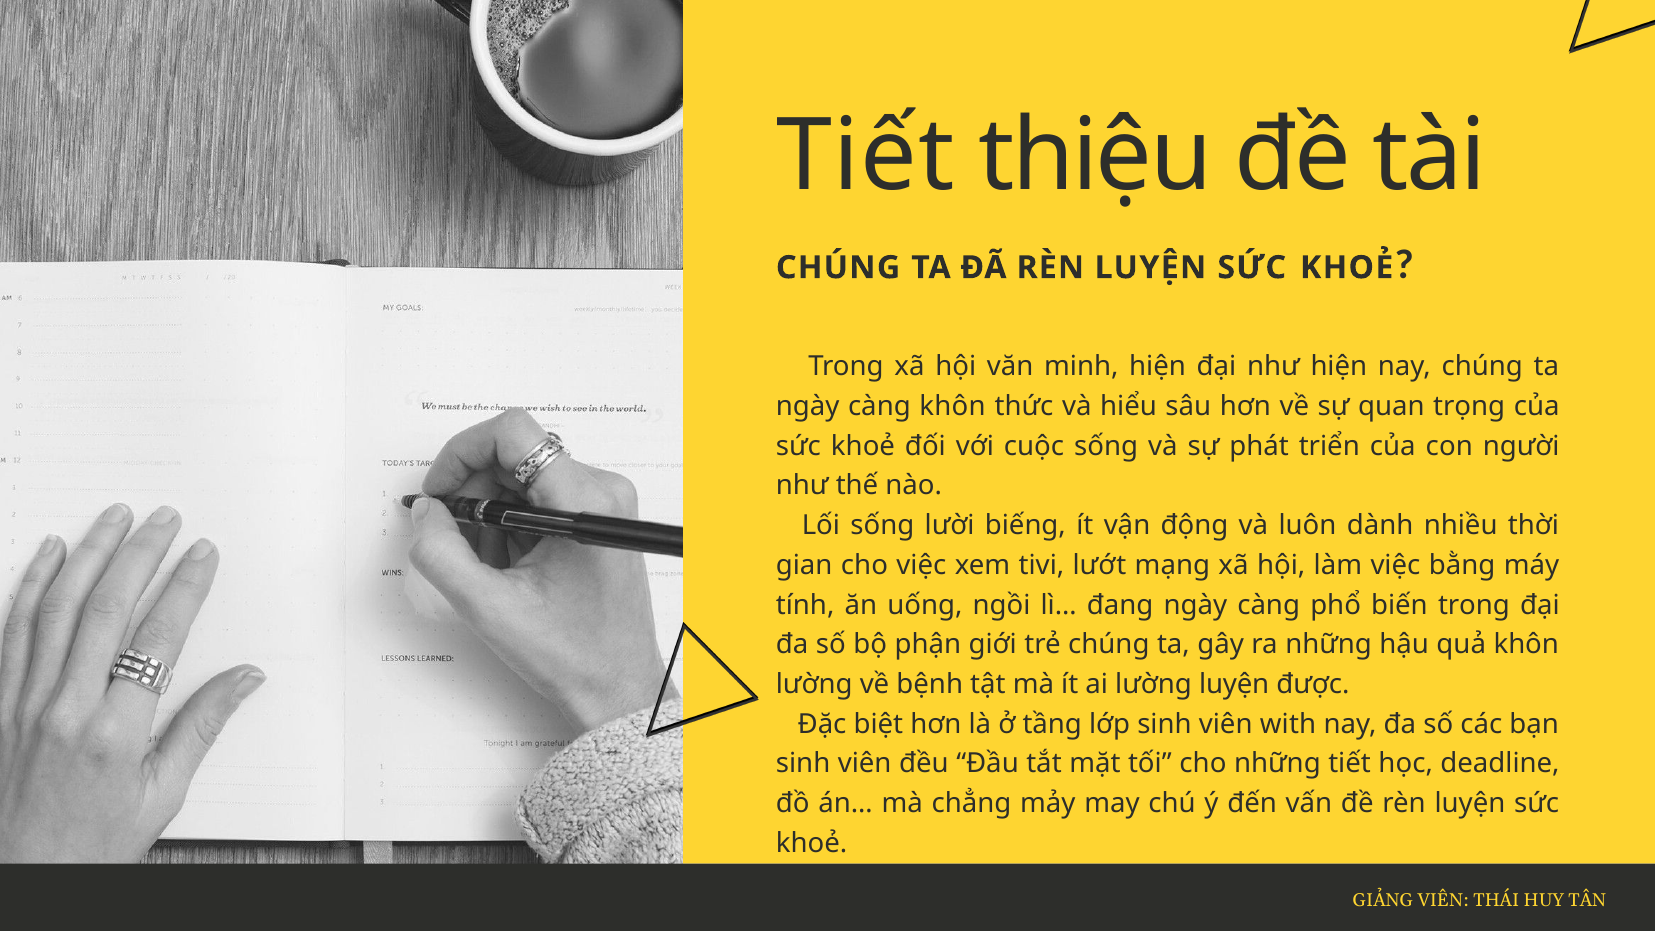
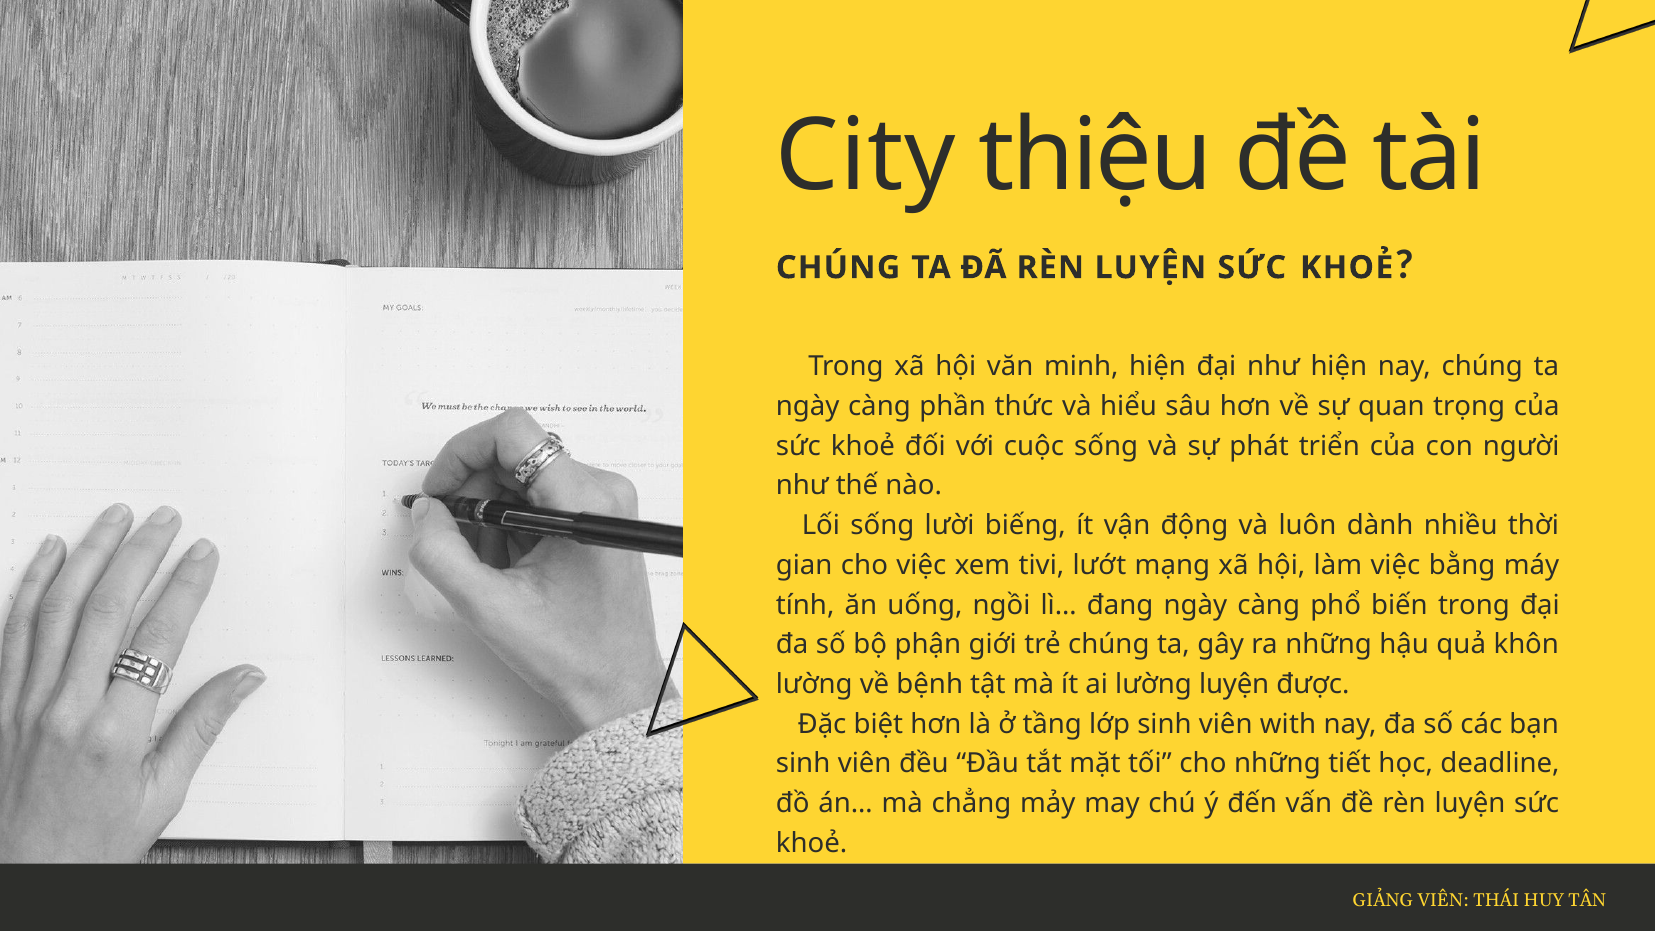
Tiết at (866, 156): Tiết -> City
càng khôn: khôn -> phần
